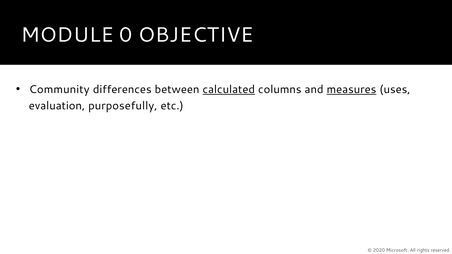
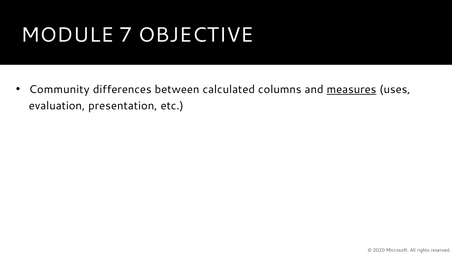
0: 0 -> 7
calculated underline: present -> none
purposefully: purposefully -> presentation
